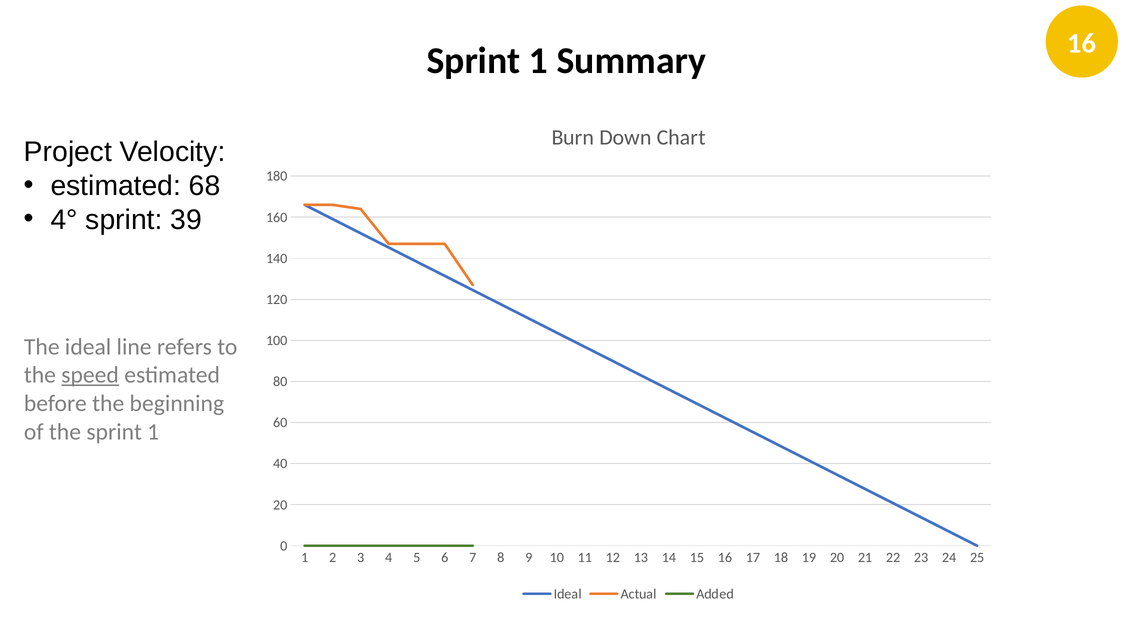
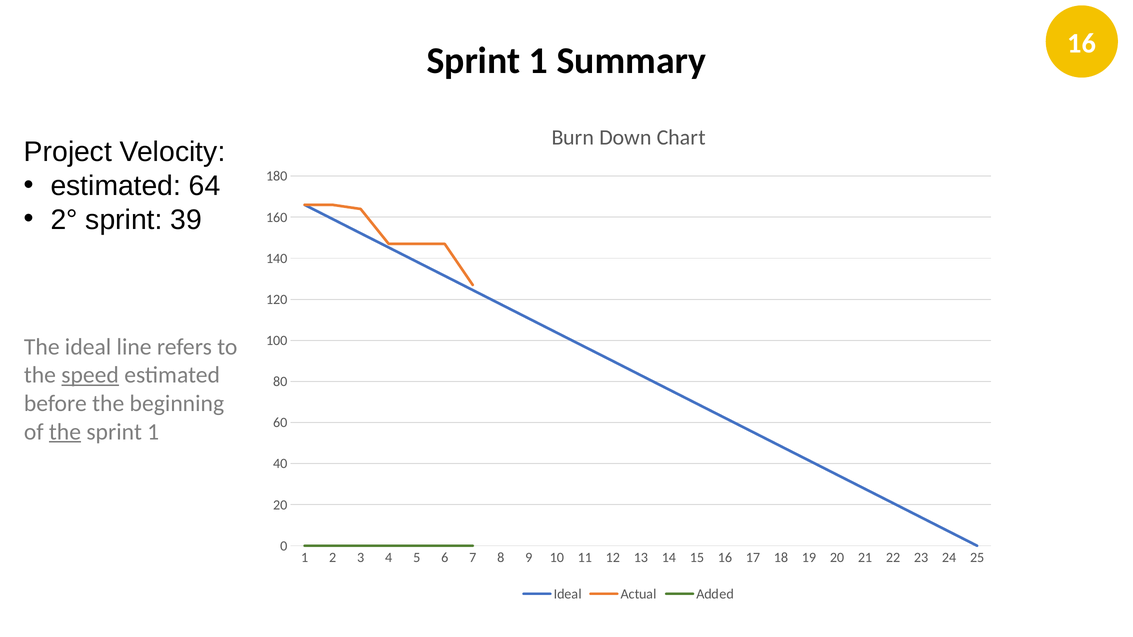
68: 68 -> 64
4°: 4° -> 2°
the at (65, 432) underline: none -> present
